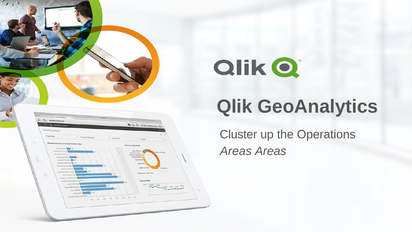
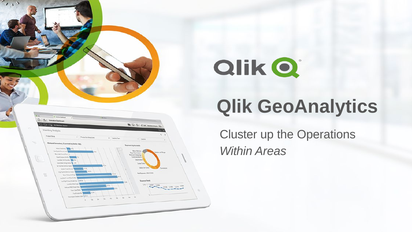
Areas at (236, 151): Areas -> Within
